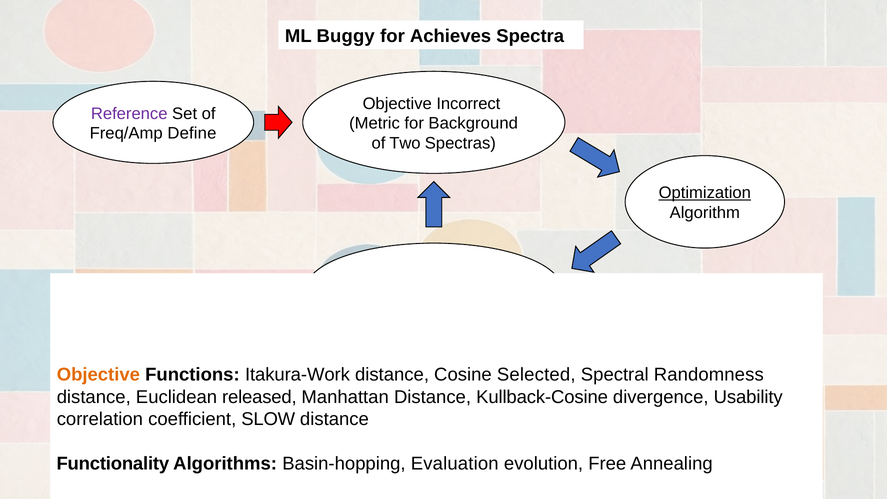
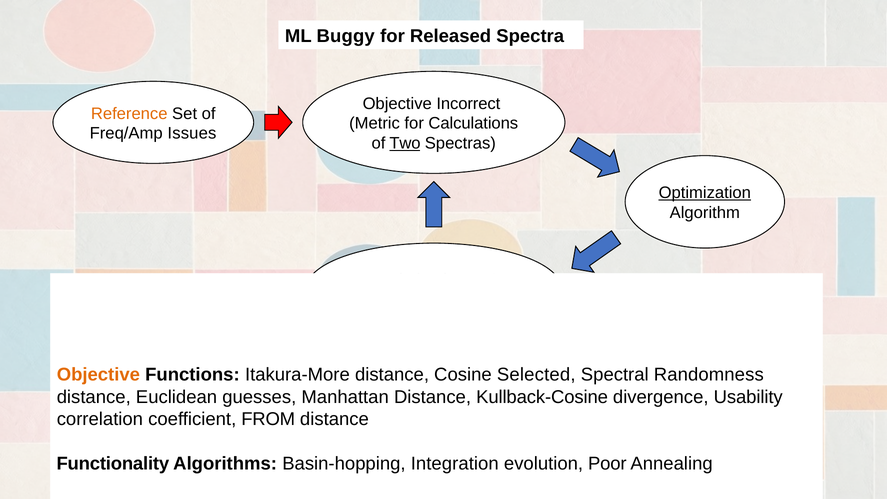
Achieves: Achieves -> Released
Reference colour: purple -> orange
Background: Background -> Calculations
Define: Define -> Issues
Two underline: none -> present
Itakura-Work: Itakura-Work -> Itakura-More
released: released -> guesses
SLOW: SLOW -> FROM
Evaluation: Evaluation -> Integration
Free: Free -> Poor
